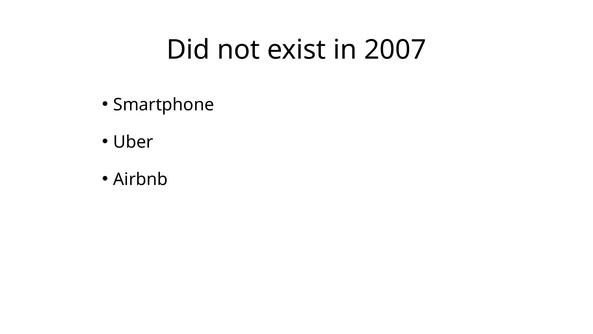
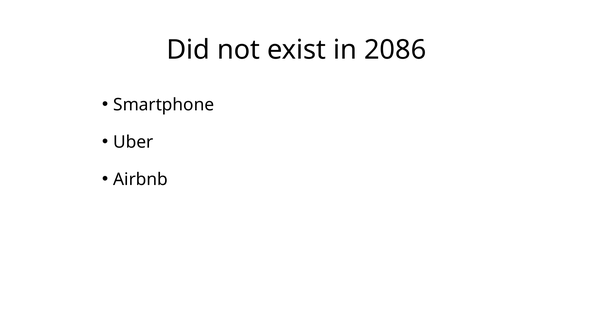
2007: 2007 -> 2086
